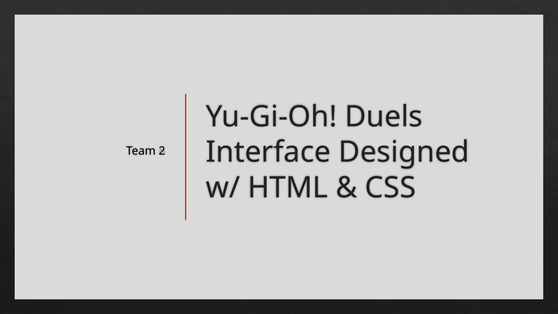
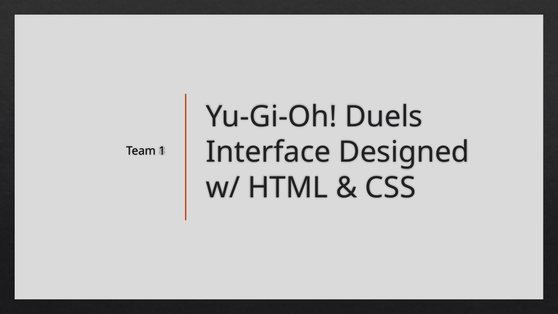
2: 2 -> 1
